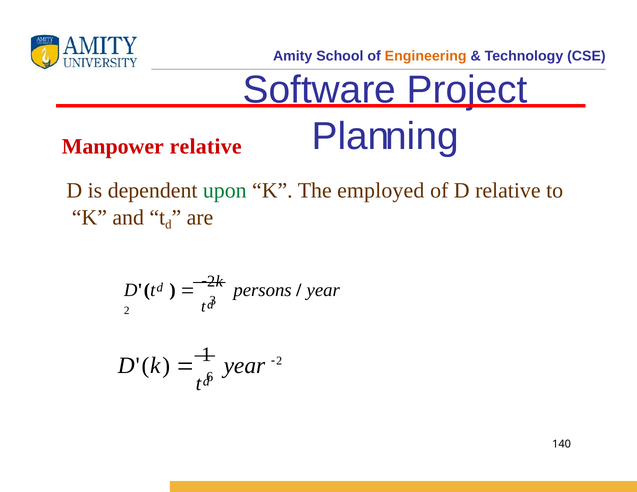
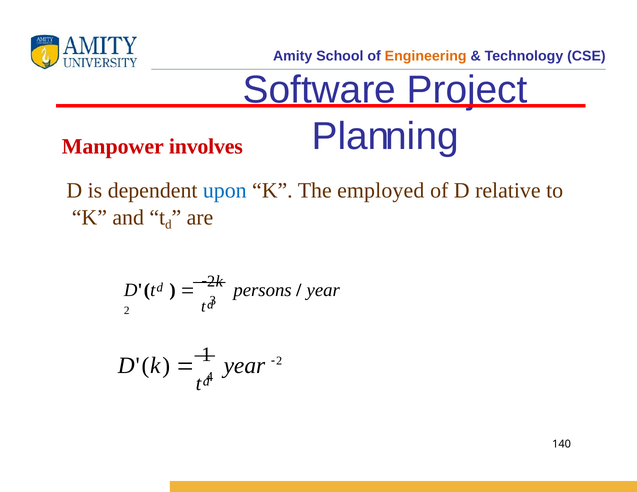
Manpower relative: relative -> involves
upon colour: green -> blue
6: 6 -> 4
